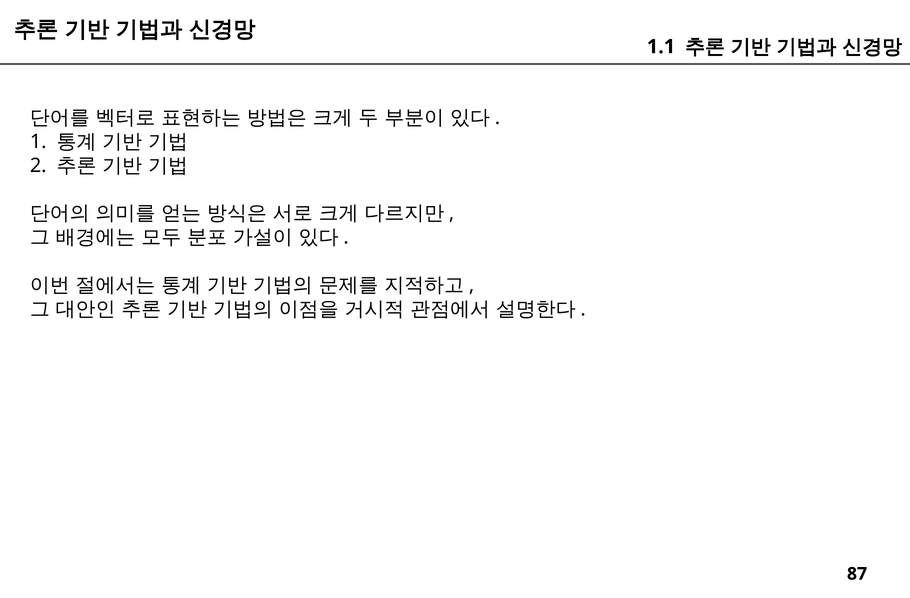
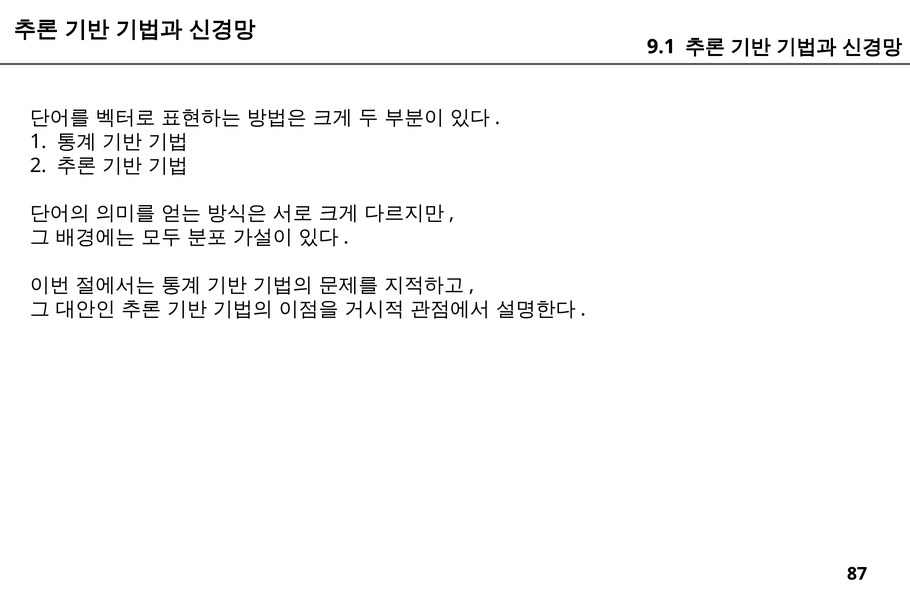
1.1: 1.1 -> 9.1
